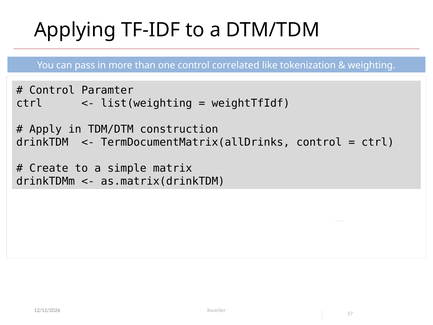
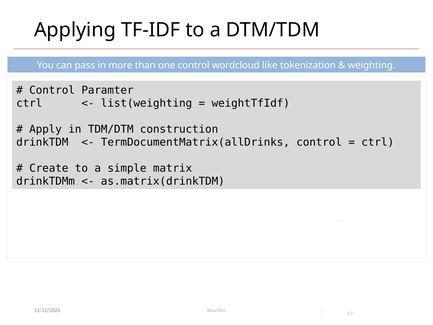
correlated: correlated -> wordcloud
